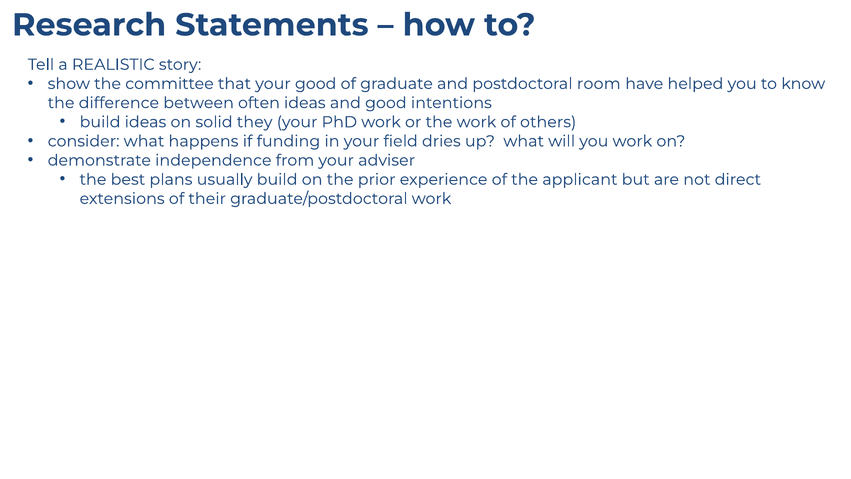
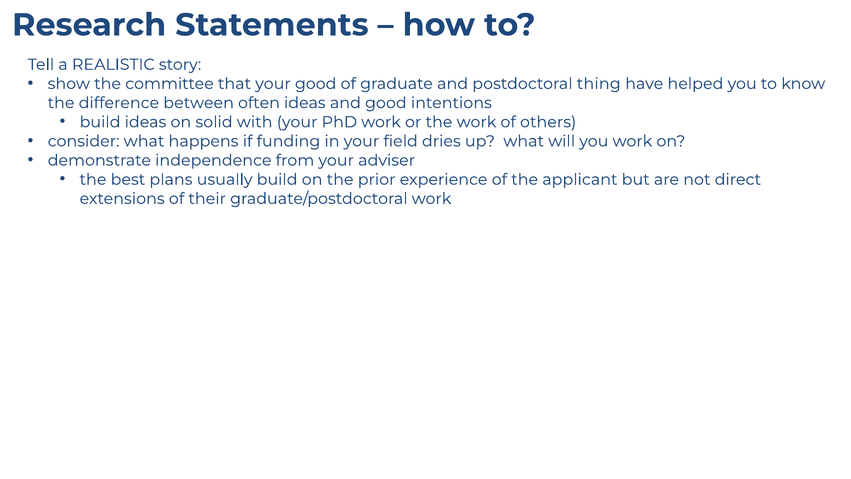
room: room -> thing
they: they -> with
